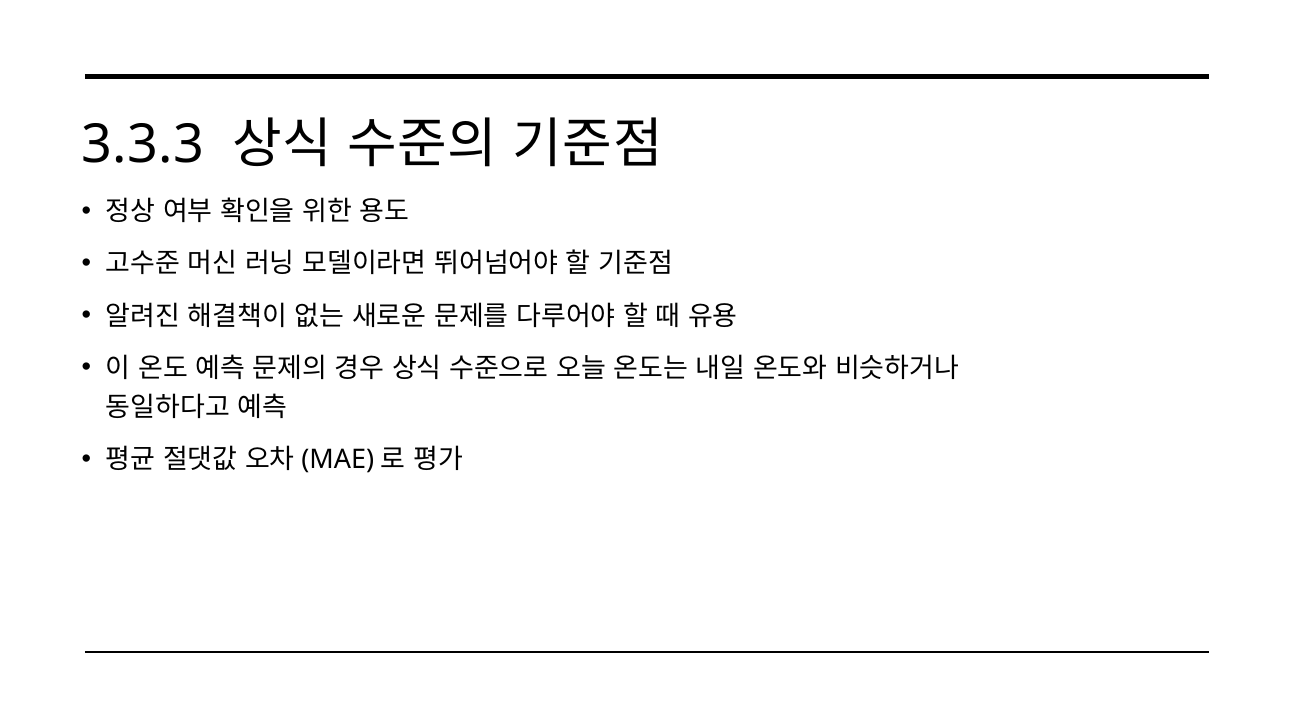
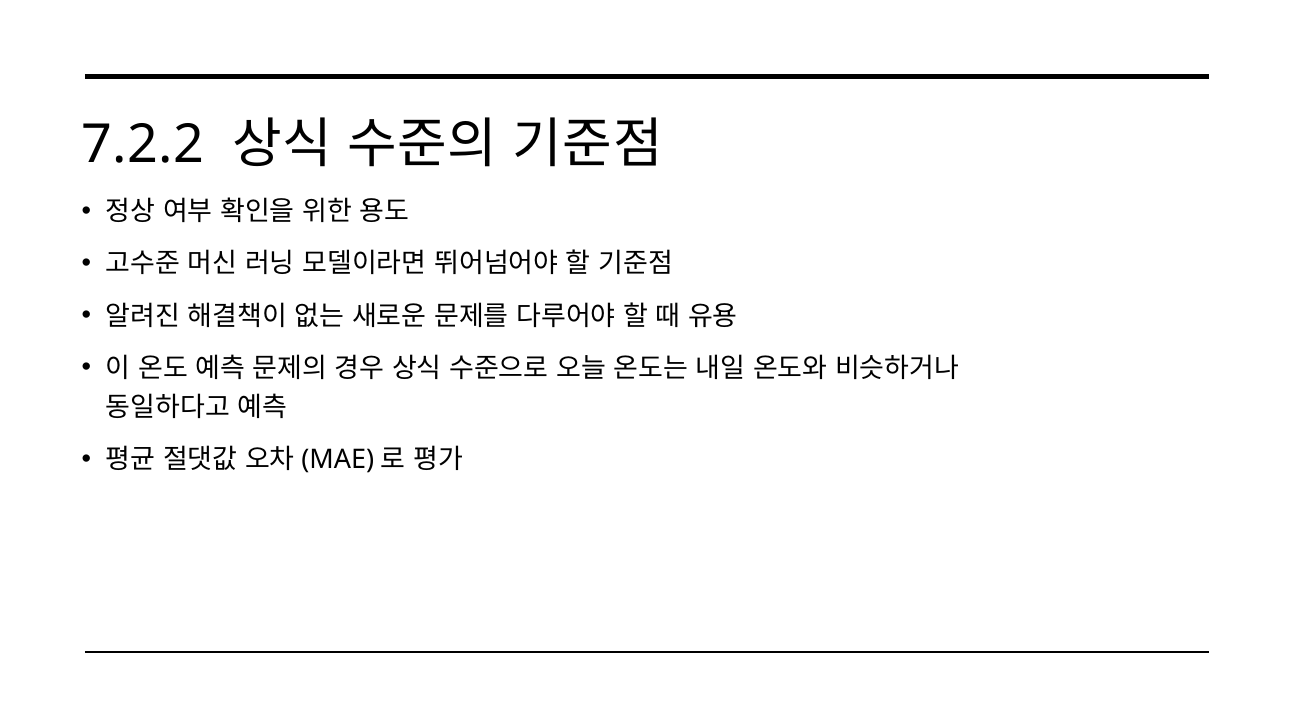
3.3.3: 3.3.3 -> 7.2.2
